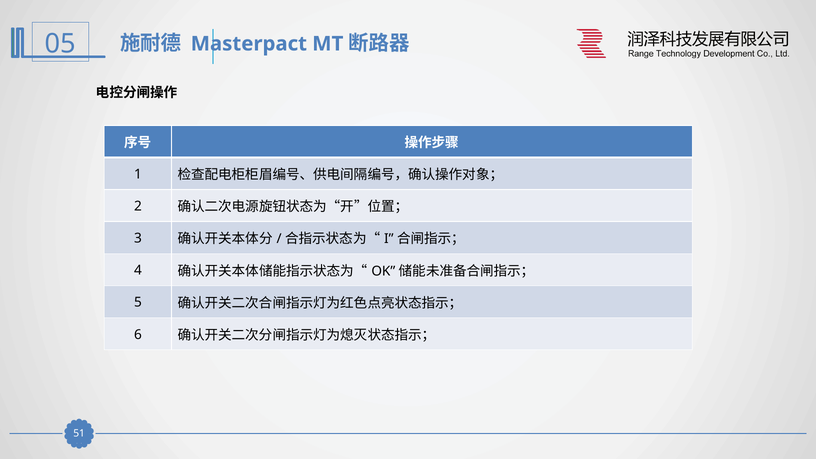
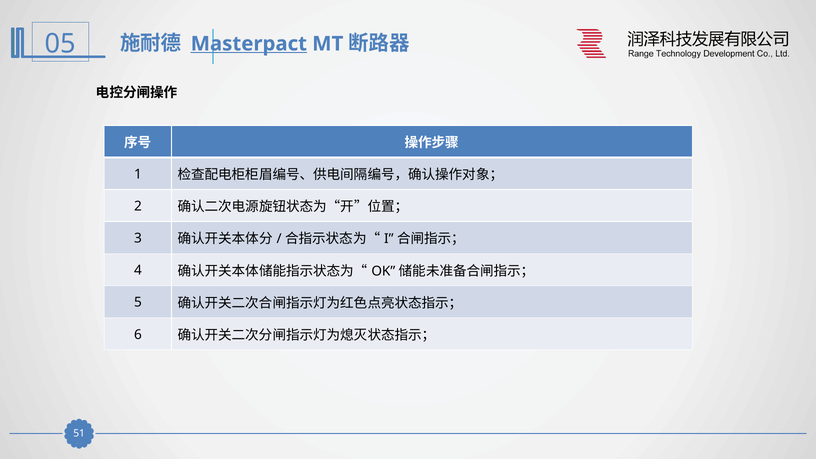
Masterpact underline: none -> present
